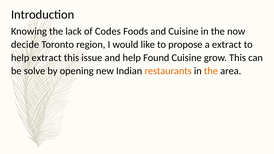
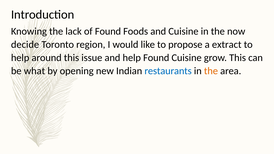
of Codes: Codes -> Found
help extract: extract -> around
solve: solve -> what
restaurants colour: orange -> blue
